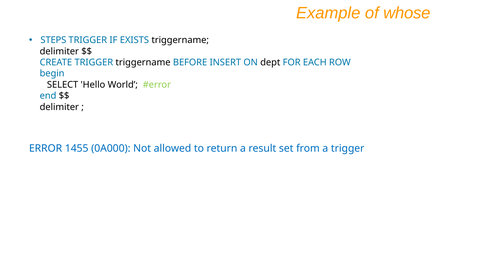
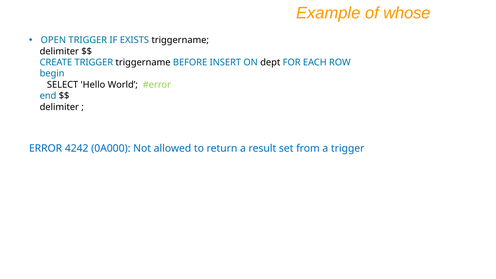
STEPS: STEPS -> OPEN
1455: 1455 -> 4242
